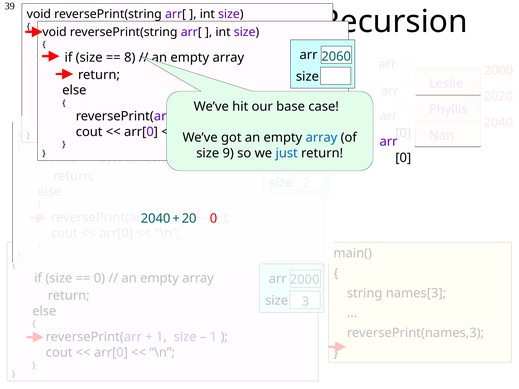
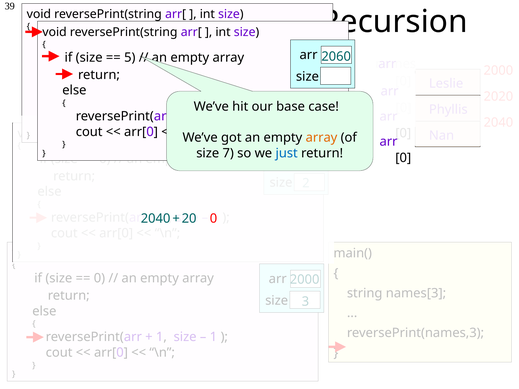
8: 8 -> 5
array at (322, 138) colour: blue -> orange
9: 9 -> 7
